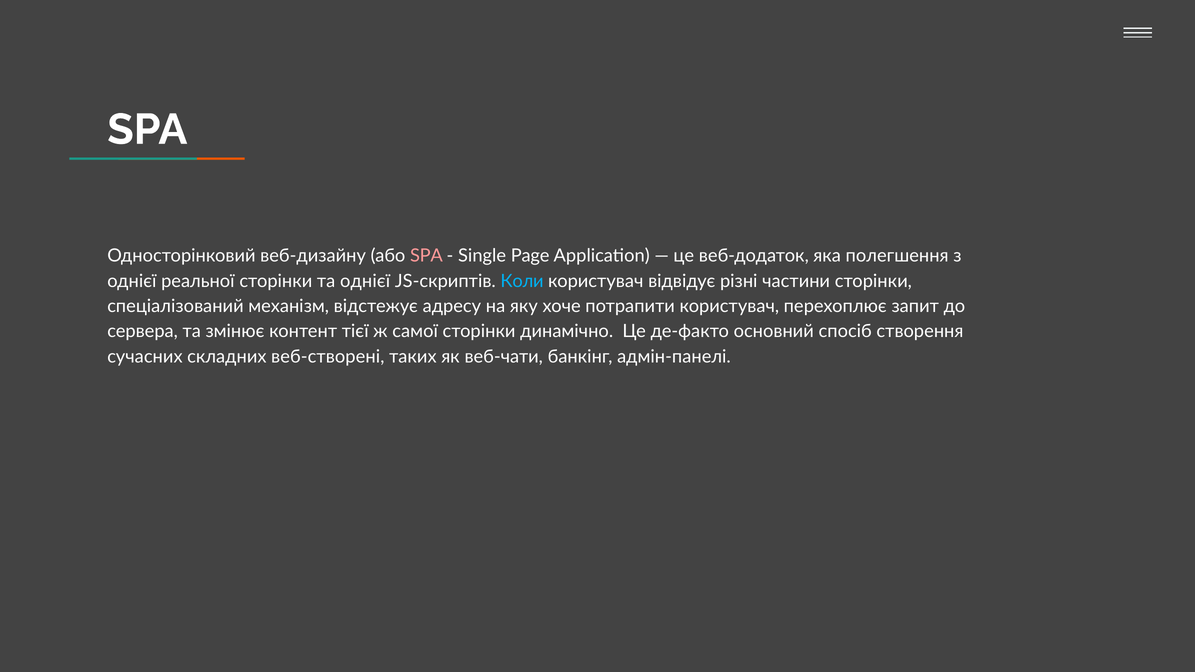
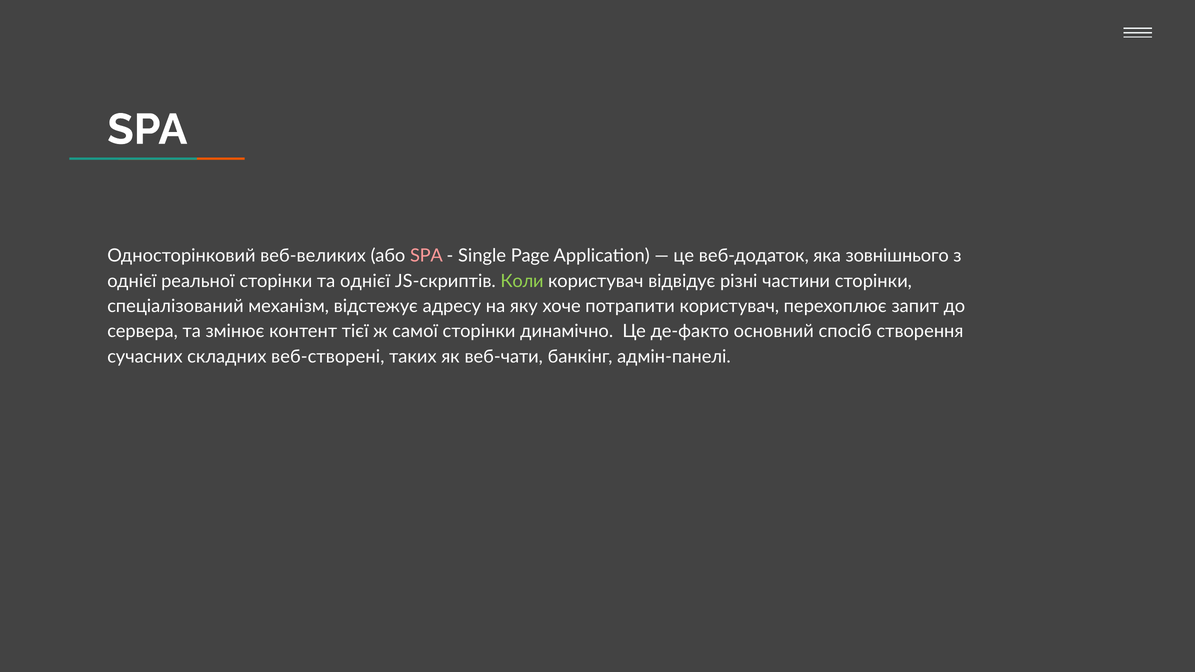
веб-дизайну: веб-дизайну -> веб-великих
полегшення: полегшення -> зовнішнього
Коли colour: light blue -> light green
